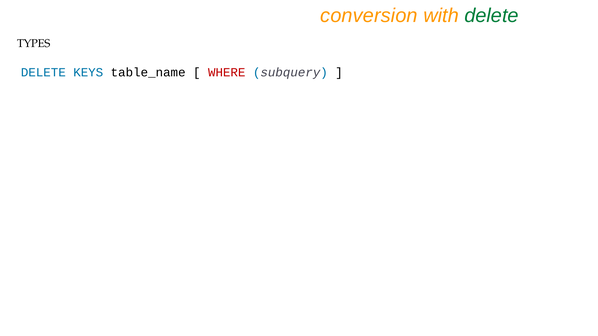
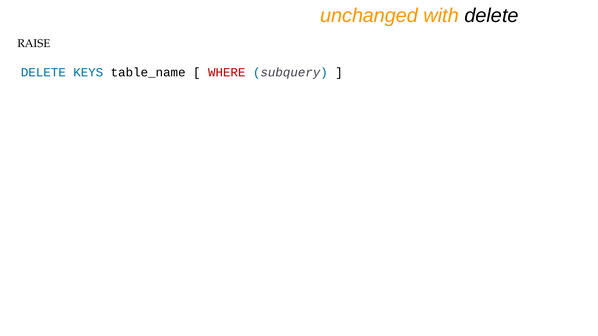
conversion: conversion -> unchanged
delete at (491, 16) colour: green -> black
TYPES: TYPES -> RAISE
